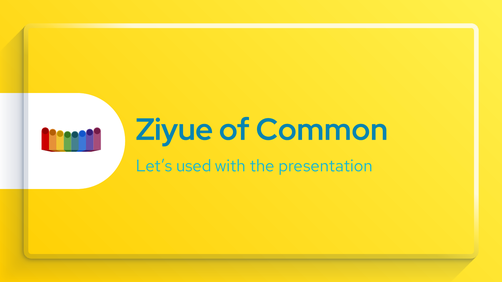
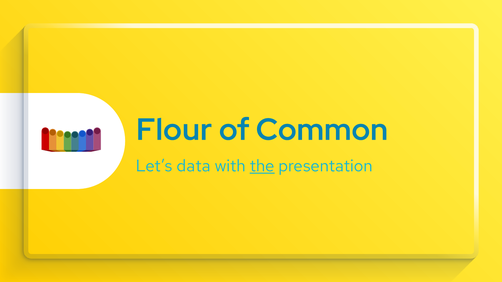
Ziyue: Ziyue -> Flour
used: used -> data
the underline: none -> present
